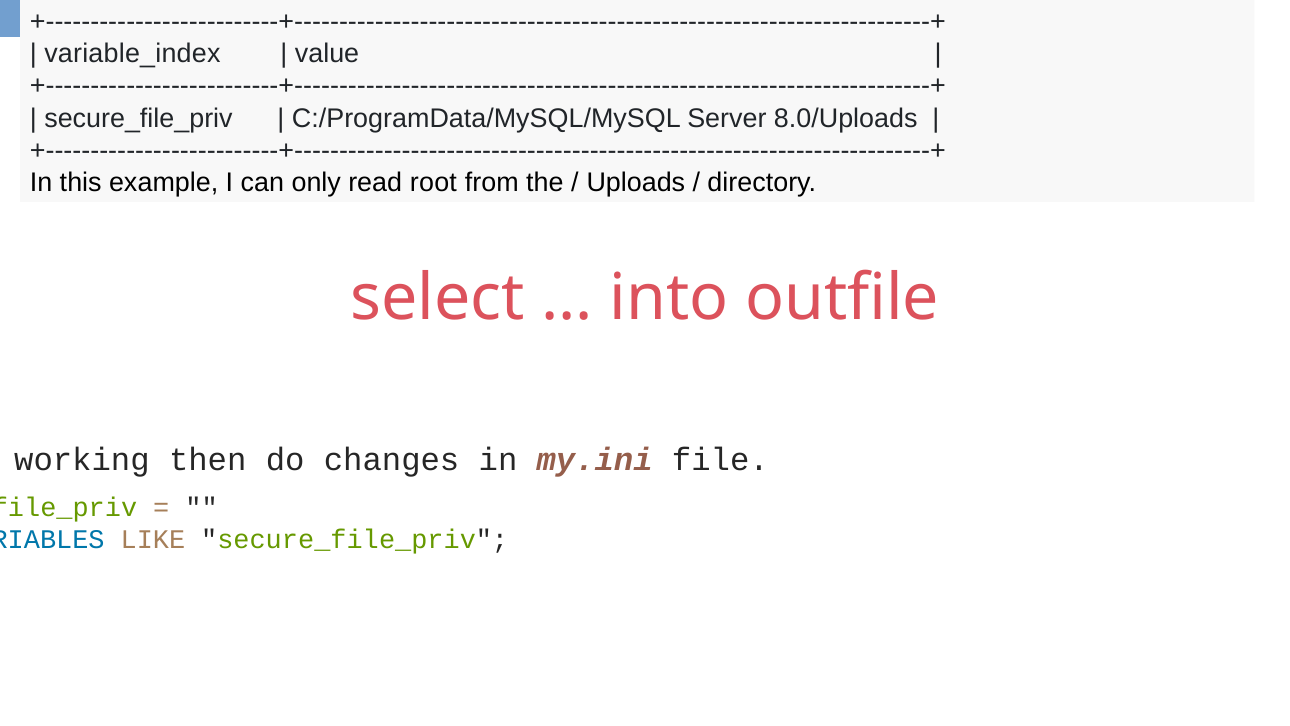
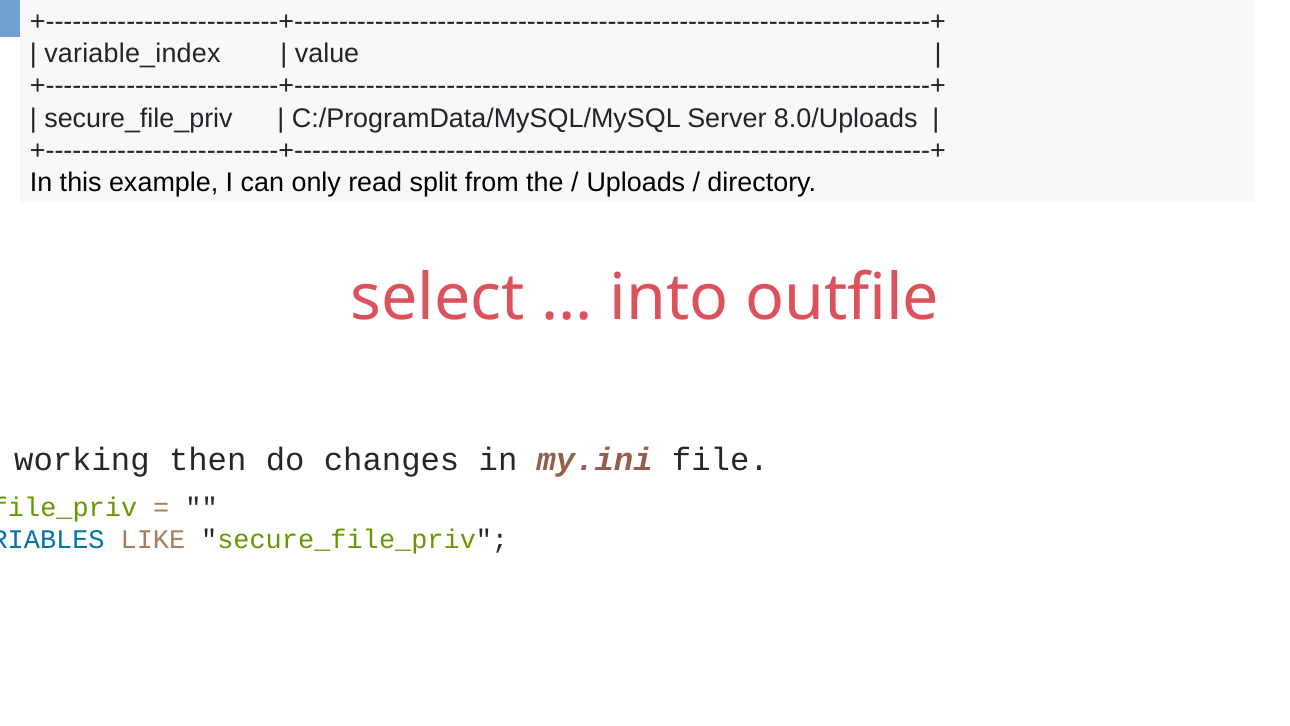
root: root -> split
